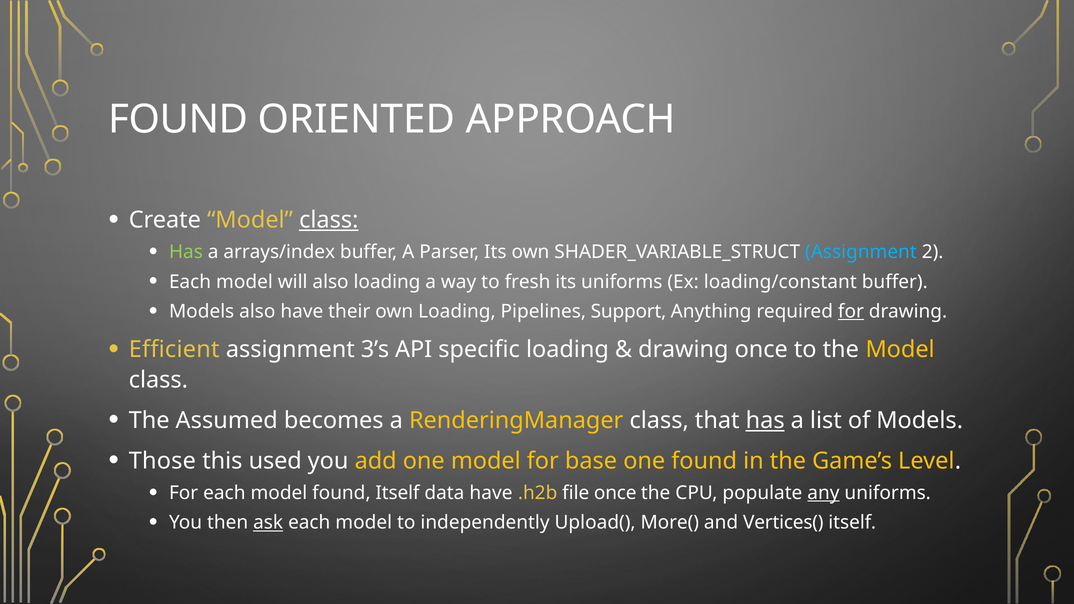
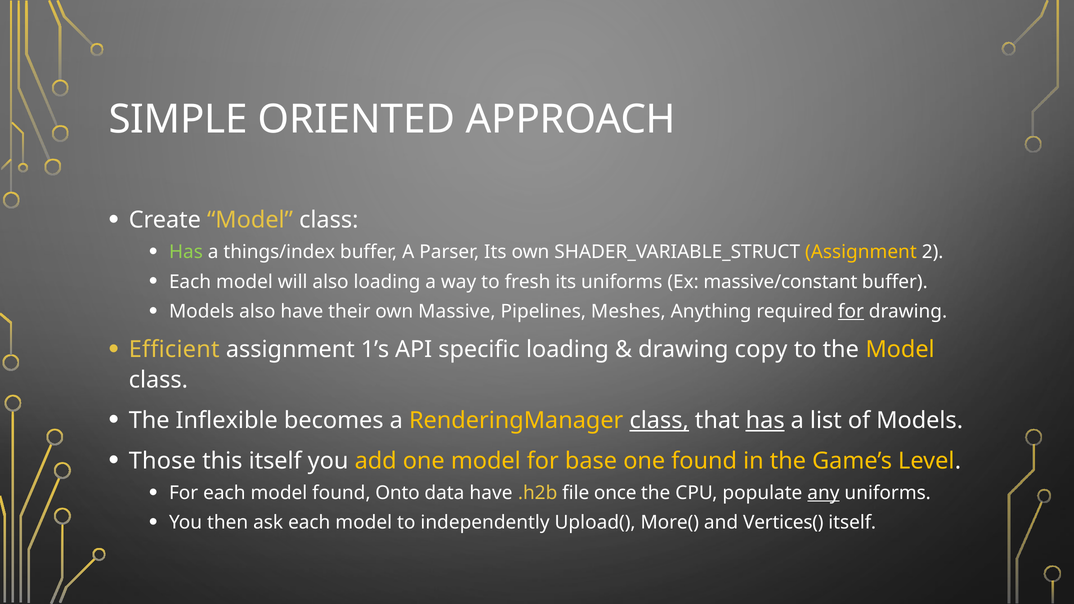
FOUND at (178, 119): FOUND -> SIMPLE
class at (329, 220) underline: present -> none
arrays/index: arrays/index -> things/index
Assignment at (861, 252) colour: light blue -> yellow
loading/constant: loading/constant -> massive/constant
own Loading: Loading -> Massive
Support: Support -> Meshes
3’s: 3’s -> 1’s
drawing once: once -> copy
Assumed: Assumed -> Inflexible
class at (659, 421) underline: none -> present
this used: used -> itself
found Itself: Itself -> Onto
ask underline: present -> none
